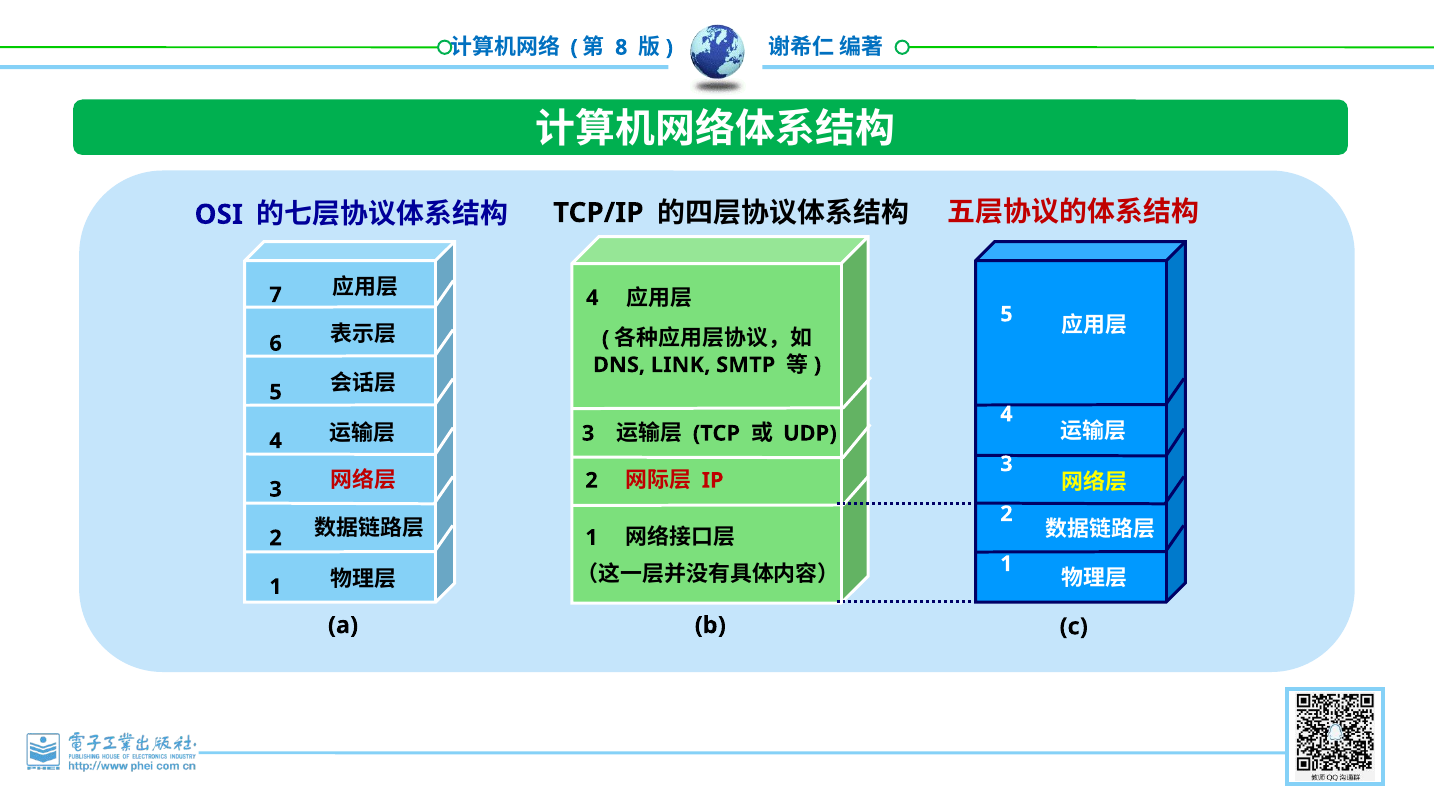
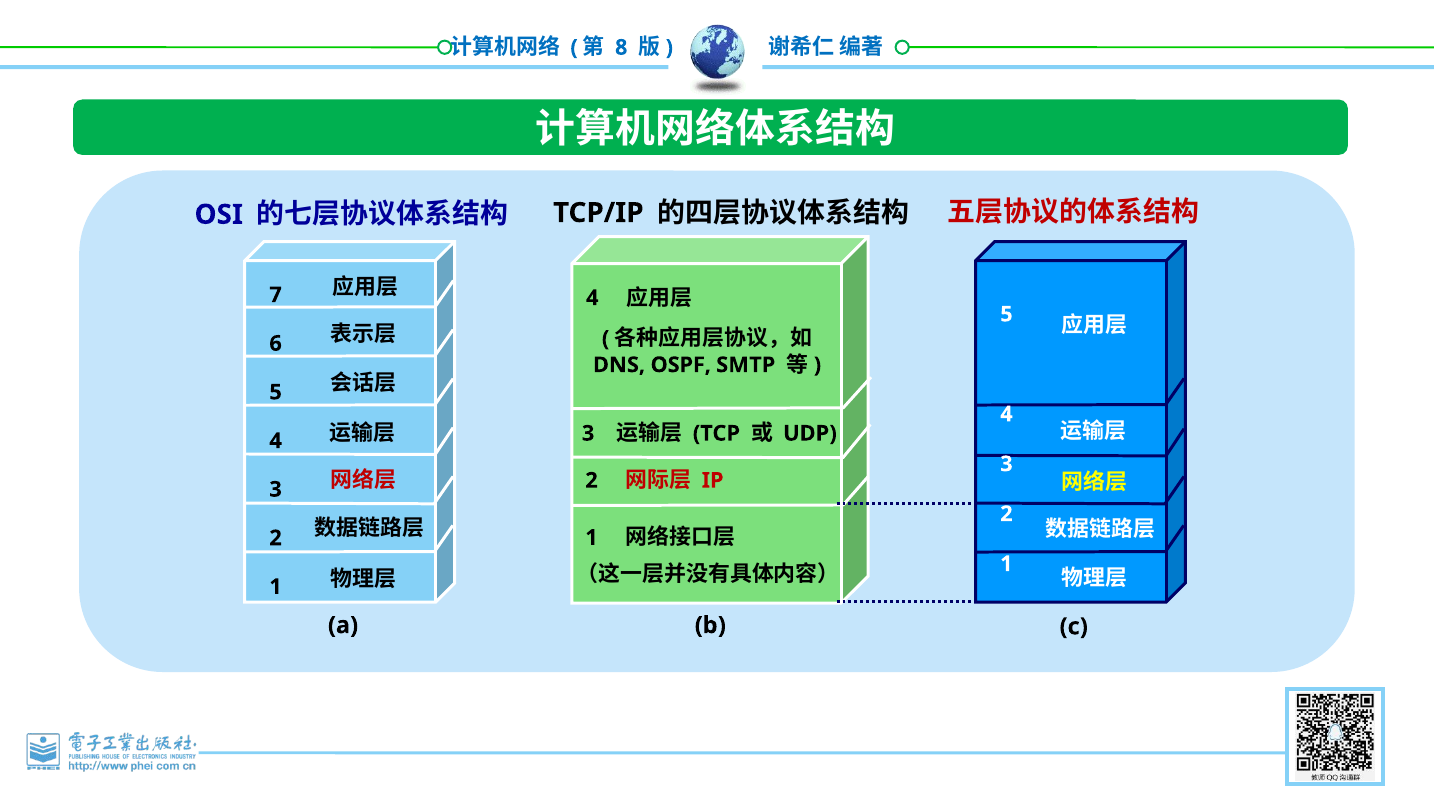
LINK: LINK -> OSPF
